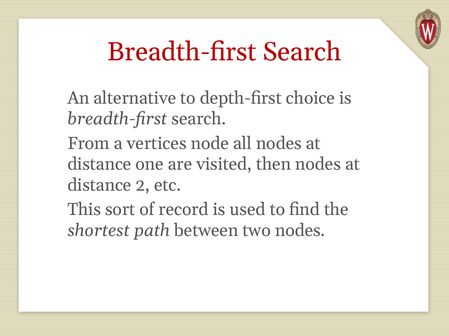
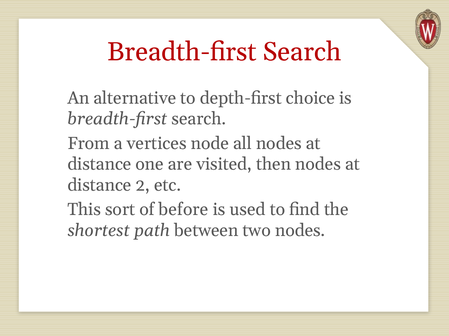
record: record -> before
